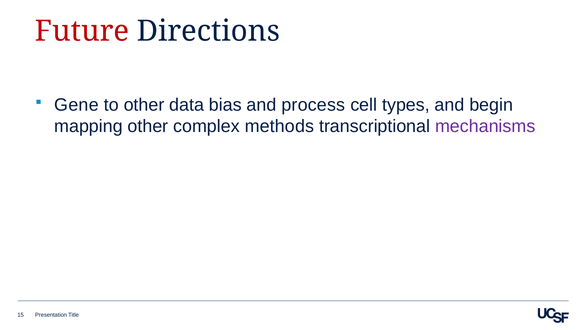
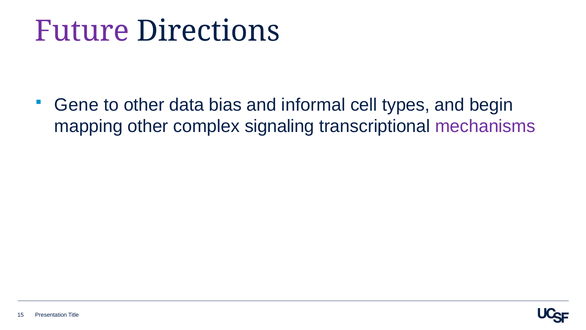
Future colour: red -> purple
process: process -> informal
methods: methods -> signaling
